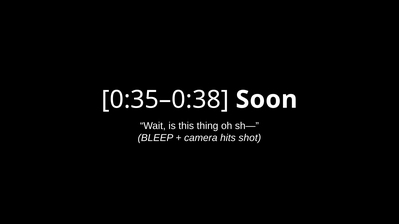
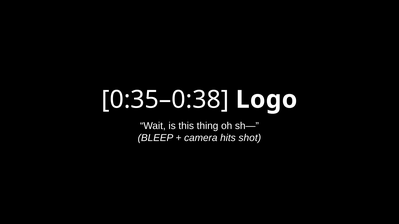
Soon: Soon -> Logo
